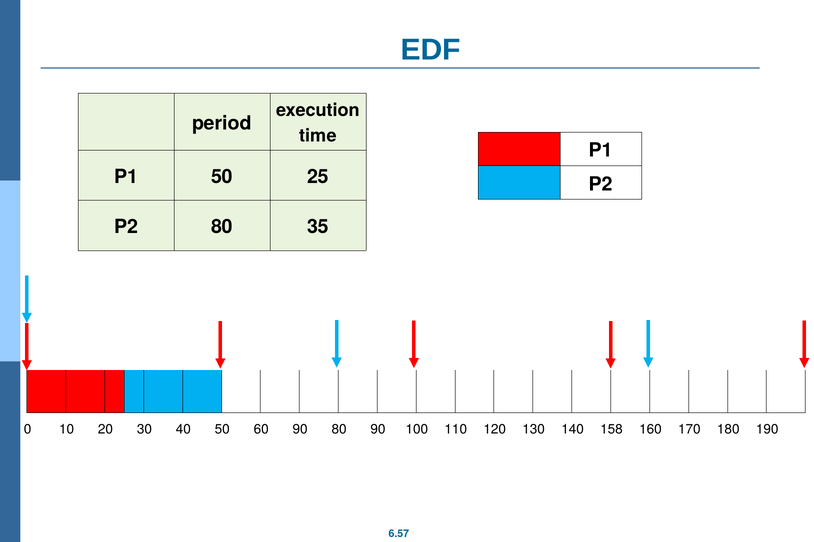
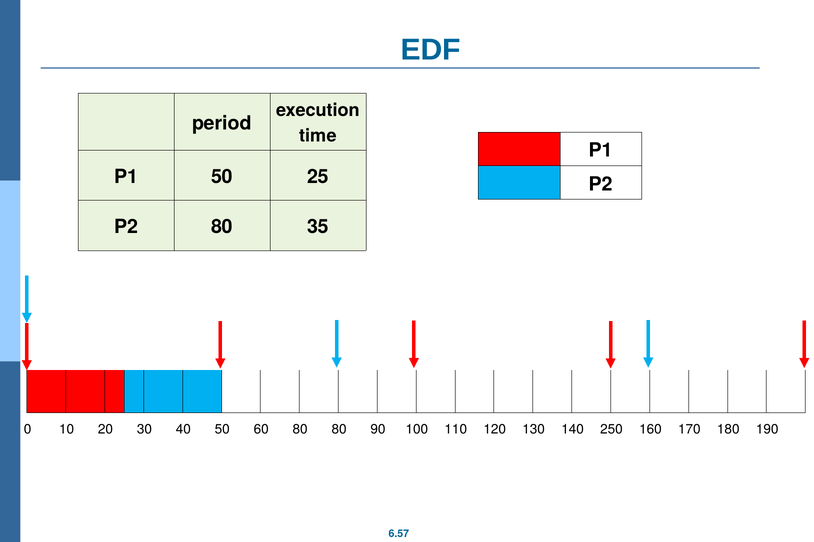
60 90: 90 -> 80
158: 158 -> 250
